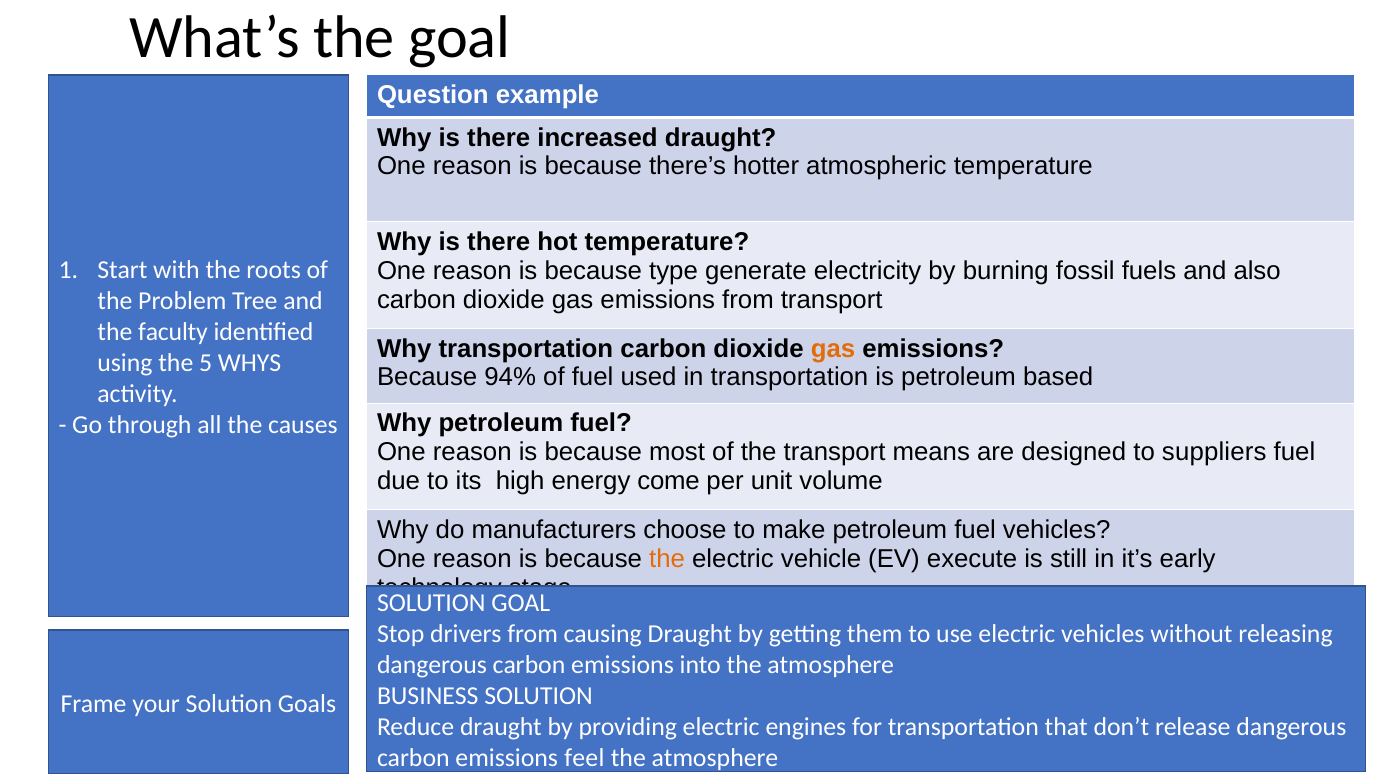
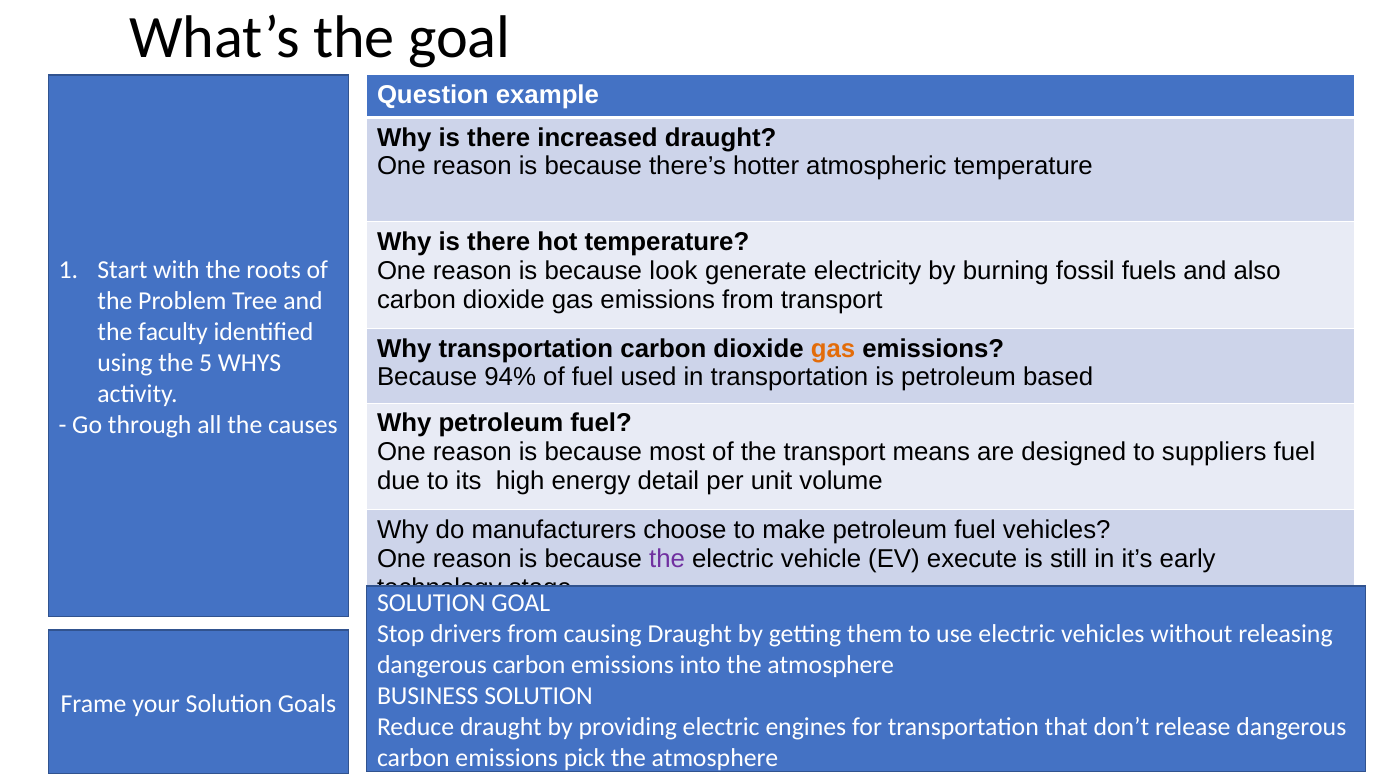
type: type -> look
come: come -> detail
the at (667, 559) colour: orange -> purple
feel: feel -> pick
